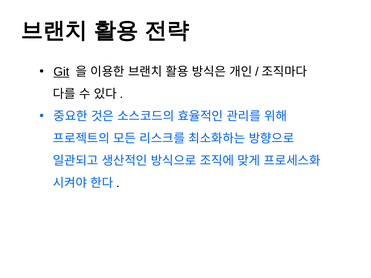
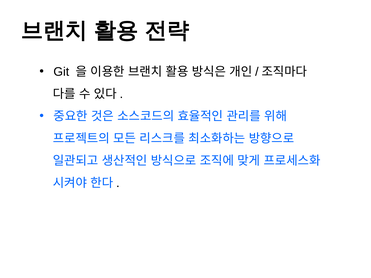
Git underline: present -> none
